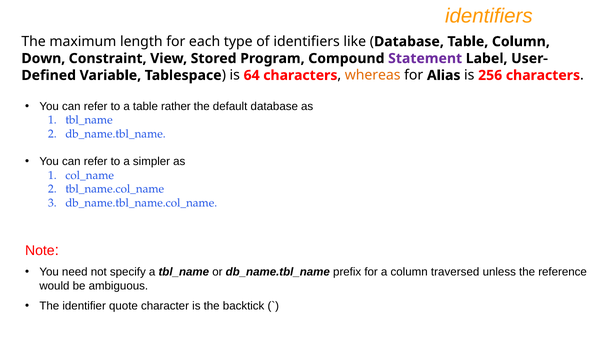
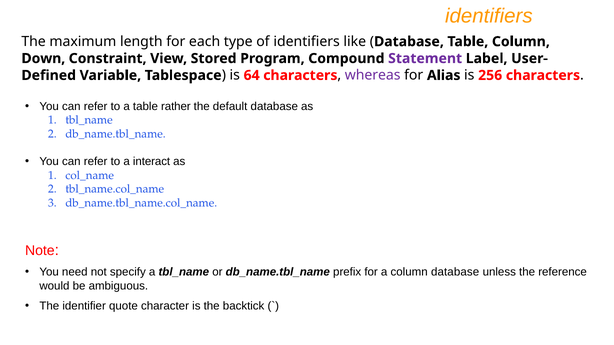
whereas colour: orange -> purple
simpler: simpler -> interact
column traversed: traversed -> database
